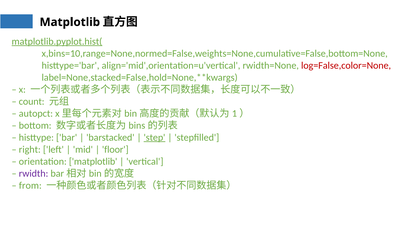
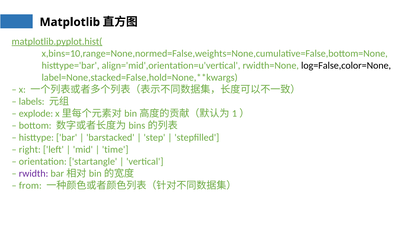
log=False,color=None colour: red -> black
count: count -> labels
autopct: autopct -> explode
step underline: present -> none
floor: floor -> time
orientation matplotlib: matplotlib -> startangle
